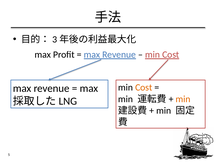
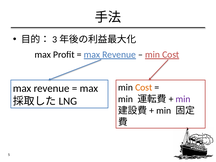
min at (183, 99) colour: orange -> purple
